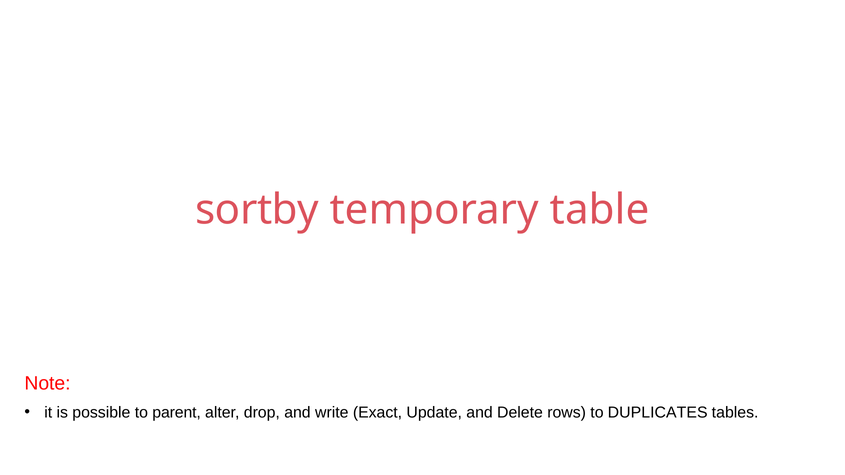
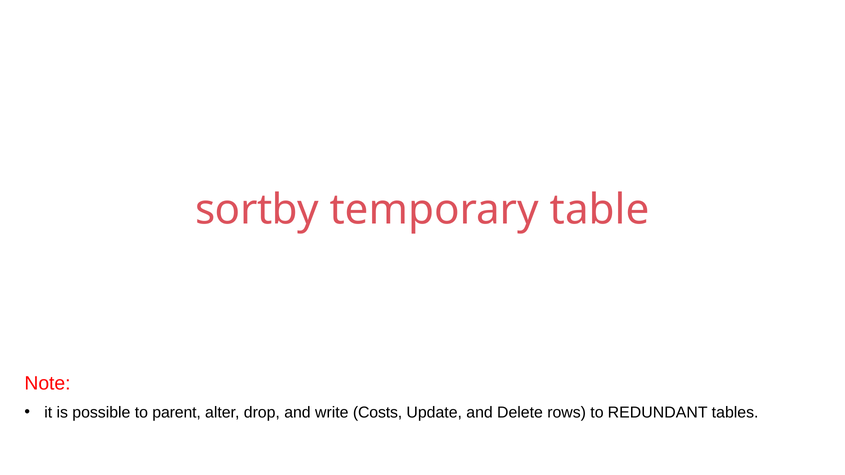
Exact: Exact -> Costs
DUPLICATES: DUPLICATES -> REDUNDANT
